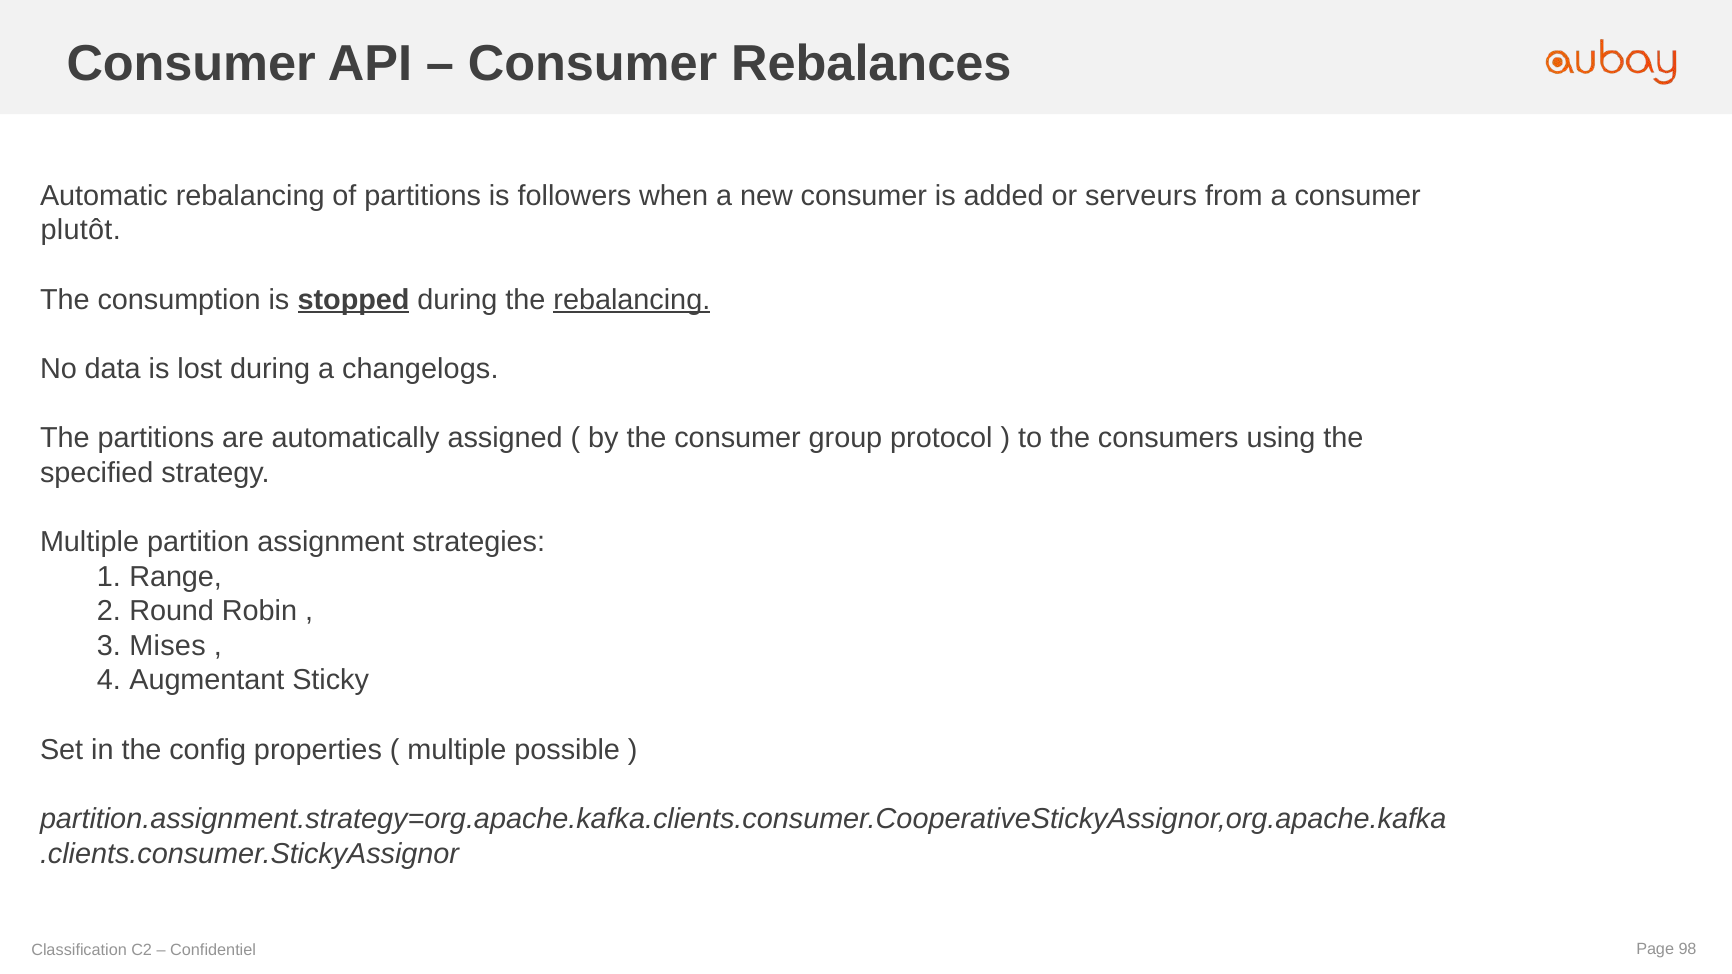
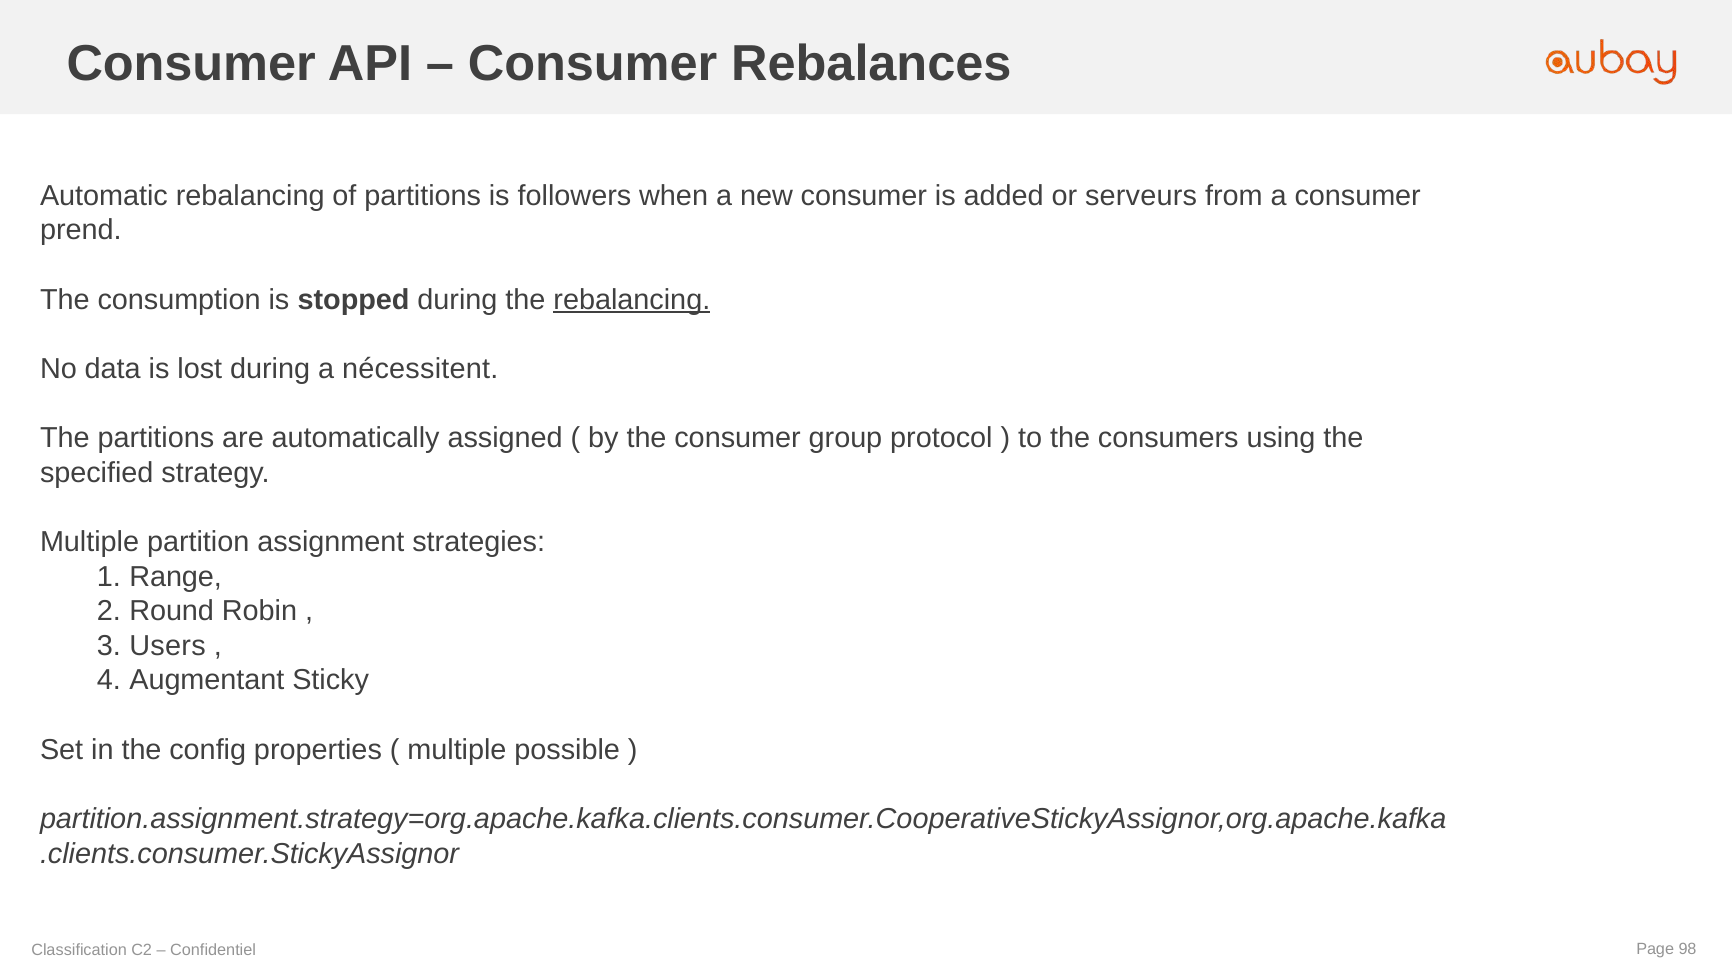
plutôt: plutôt -> prend
stopped underline: present -> none
changelogs: changelogs -> nécessitent
Mises: Mises -> Users
